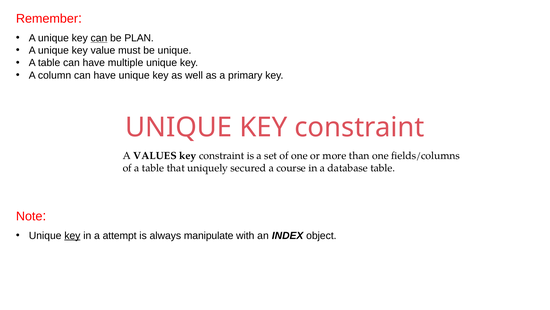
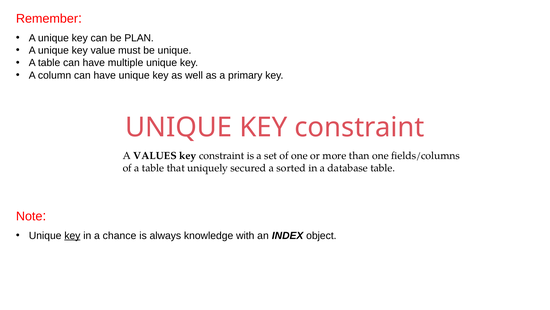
can at (99, 38) underline: present -> none
course: course -> sorted
attempt: attempt -> chance
manipulate: manipulate -> knowledge
